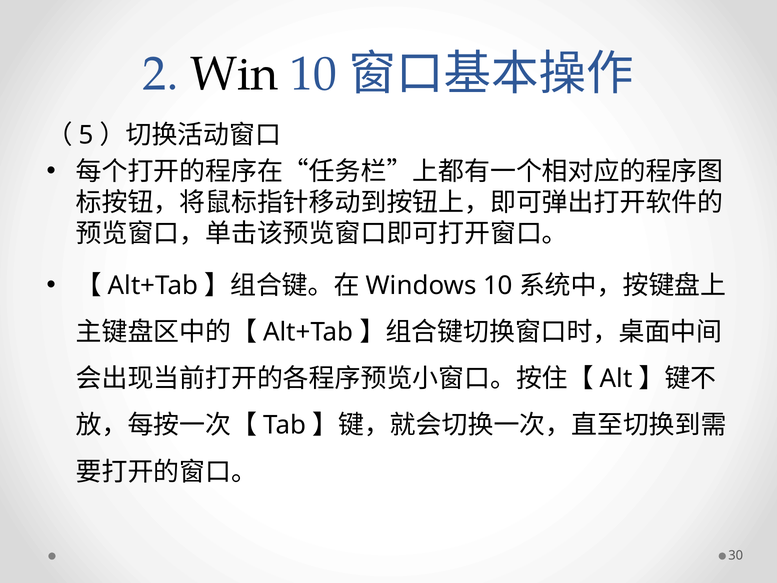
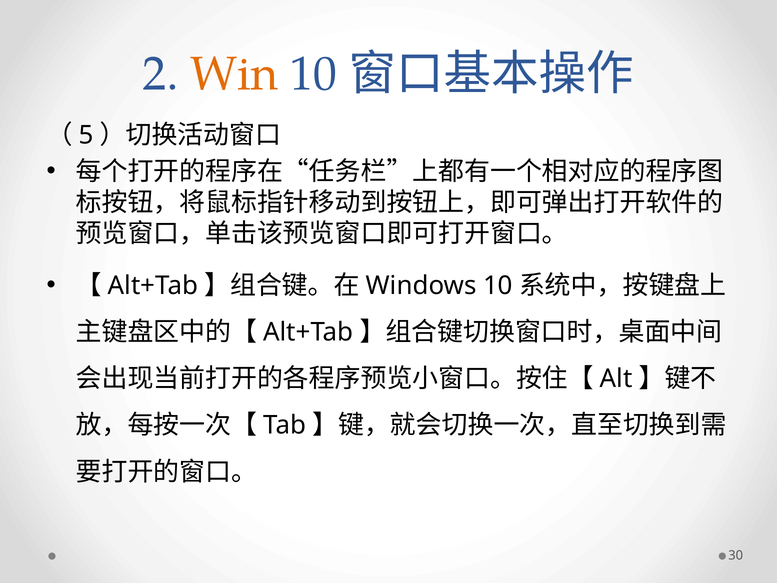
Win colour: black -> orange
